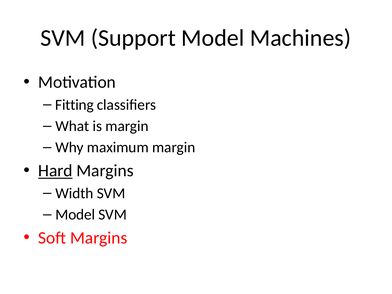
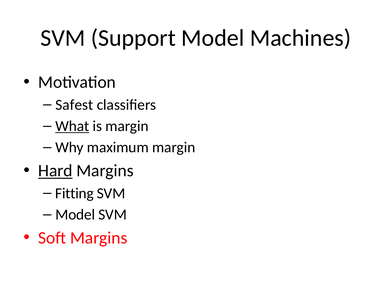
Fitting: Fitting -> Safest
What underline: none -> present
Width: Width -> Fitting
